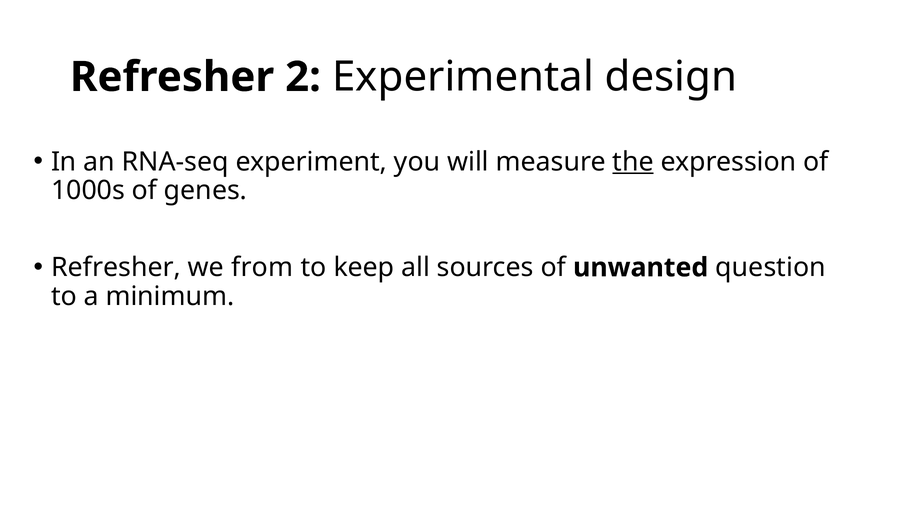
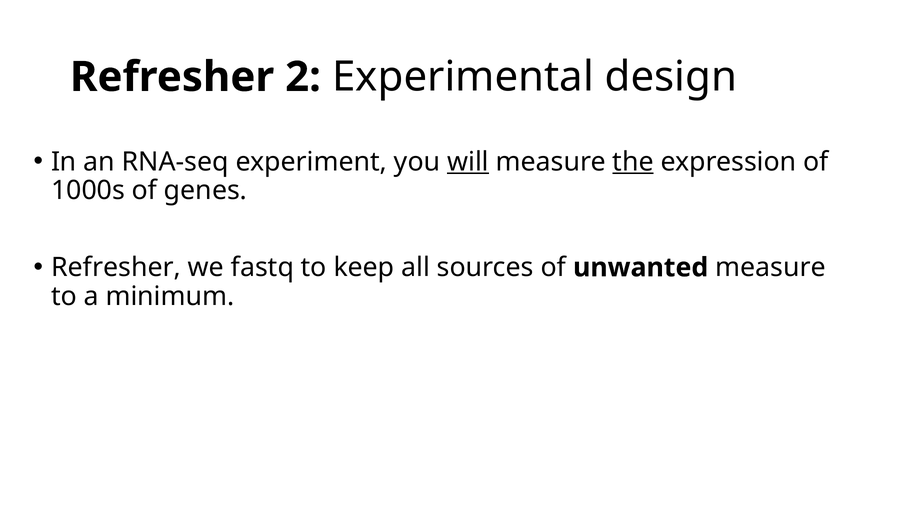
will underline: none -> present
from: from -> fastq
unwanted question: question -> measure
